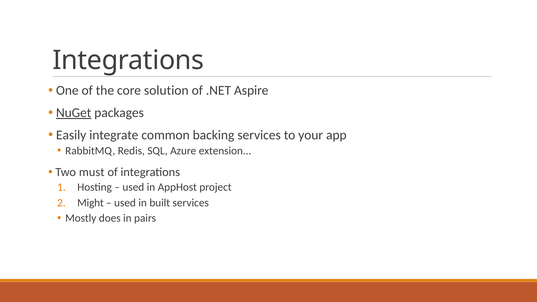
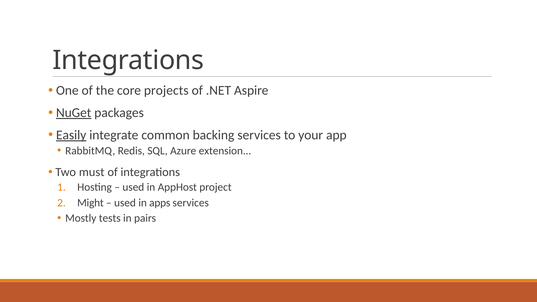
solution: solution -> projects
Easily underline: none -> present
built: built -> apps
does: does -> tests
